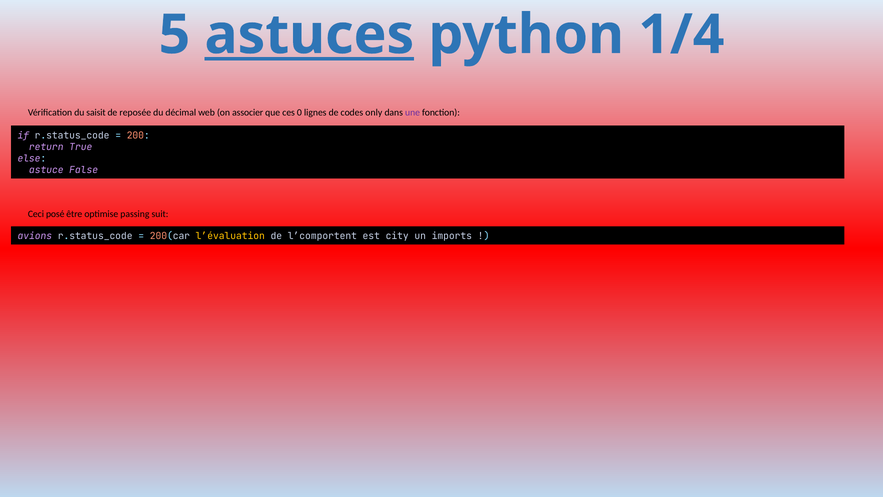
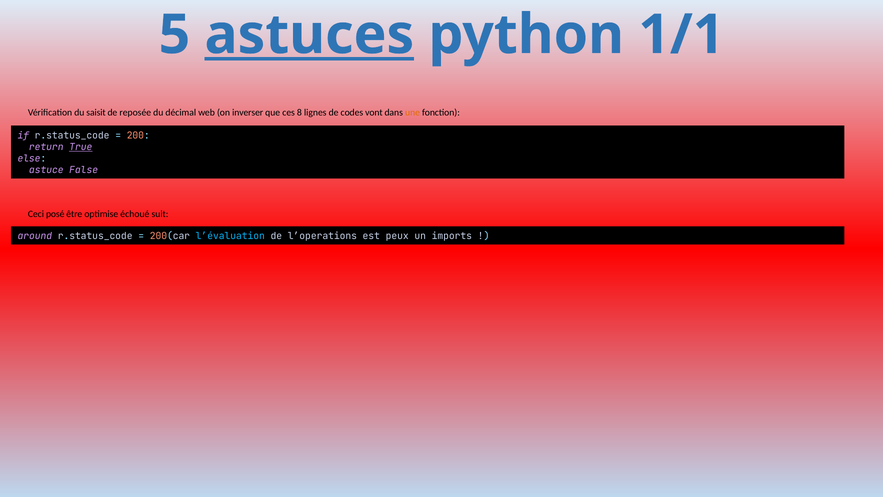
1/4: 1/4 -> 1/1
associer: associer -> inverser
0: 0 -> 8
only: only -> vont
une colour: purple -> orange
True underline: none -> present
passing: passing -> échoué
avions: avions -> around
l’évaluation colour: yellow -> light blue
l’comportent: l’comportent -> l’operations
city: city -> peux
